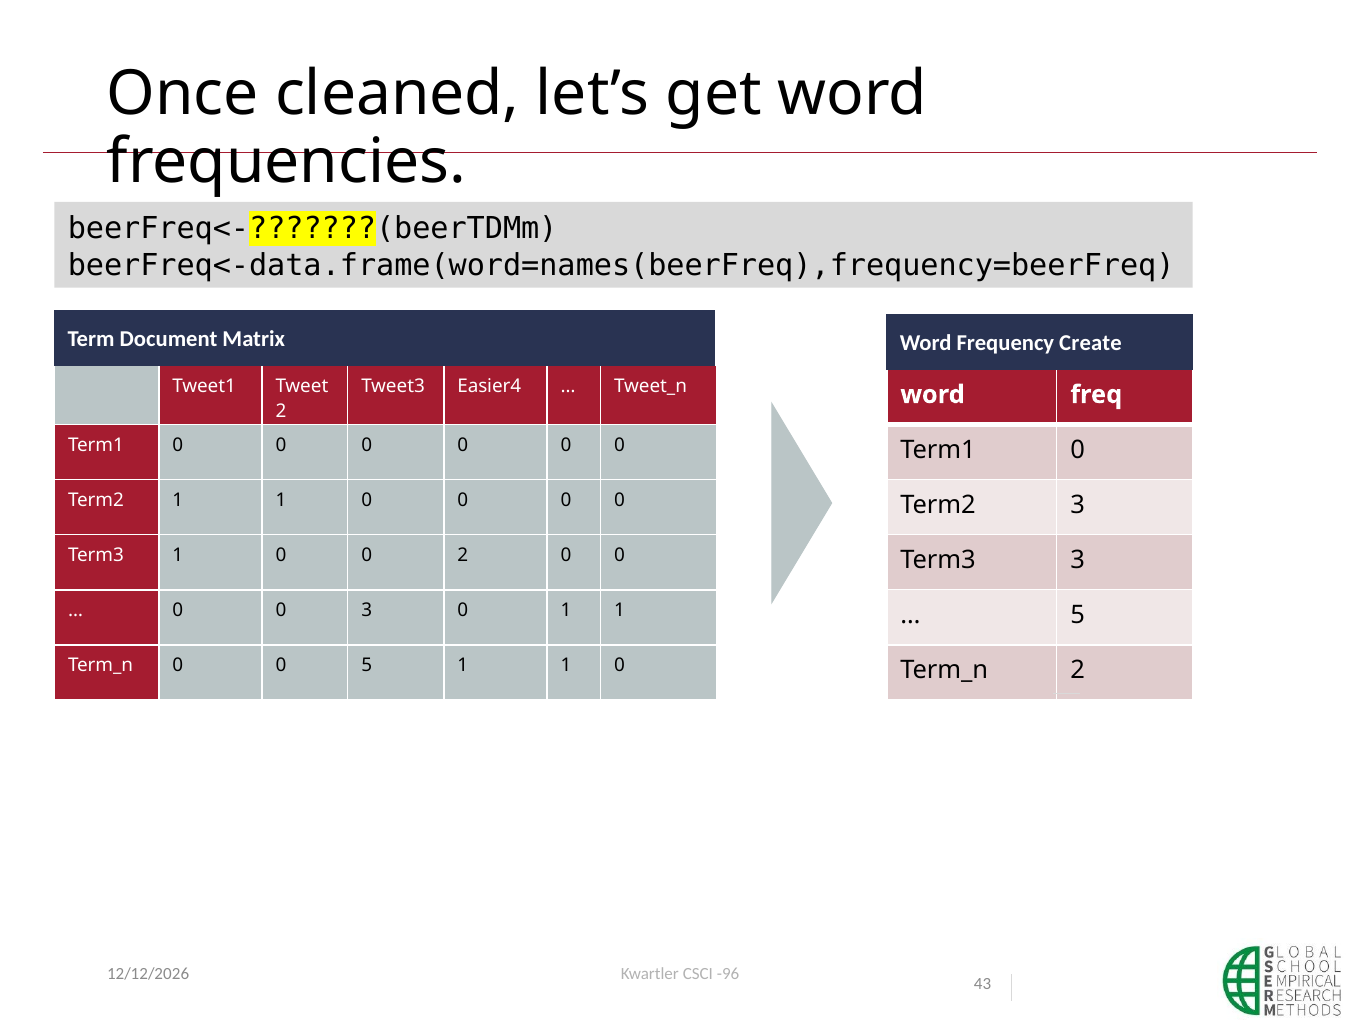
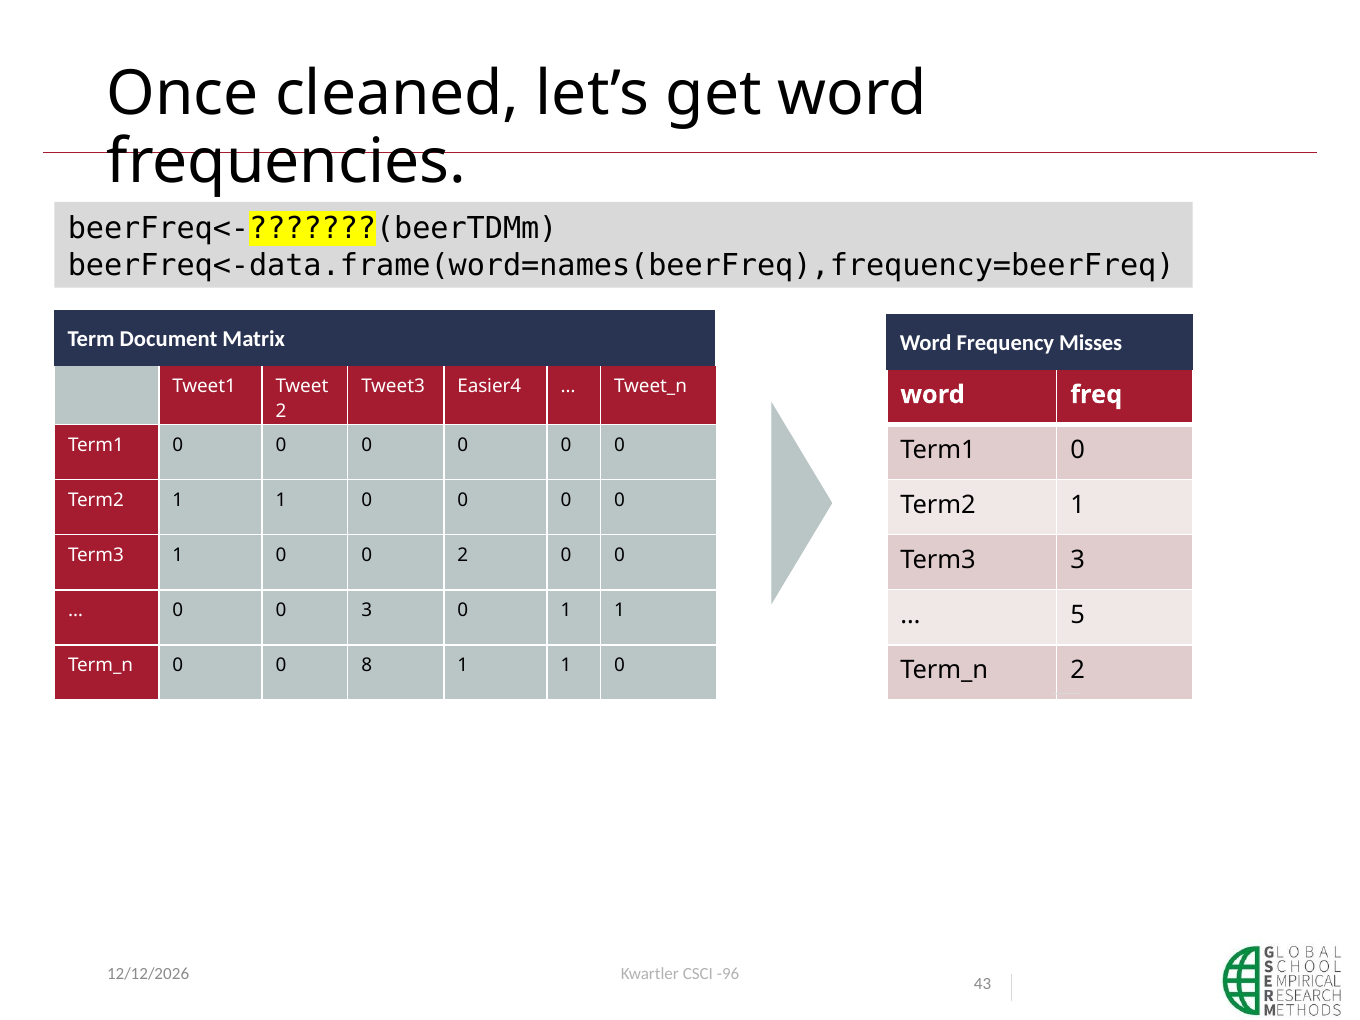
Create: Create -> Misses
3 at (1078, 505): 3 -> 1
0 5: 5 -> 8
